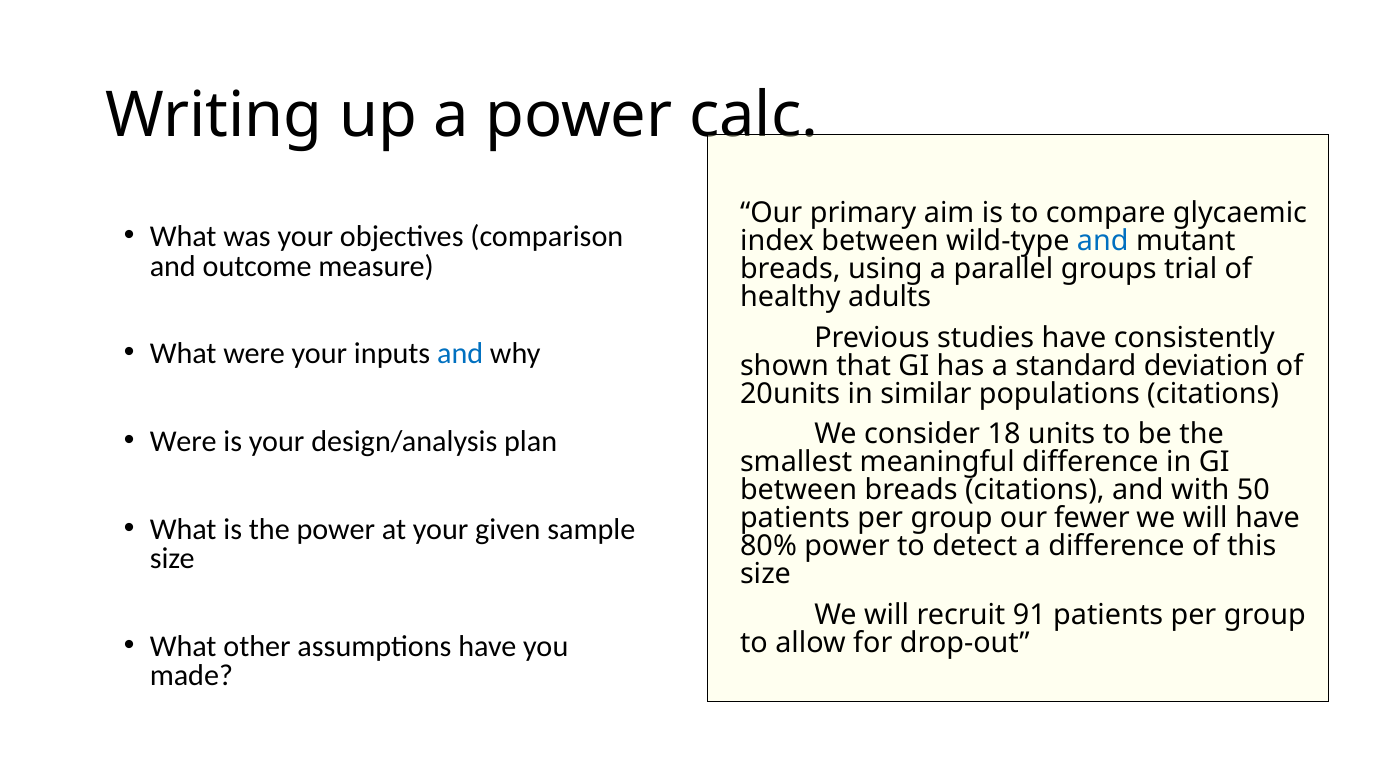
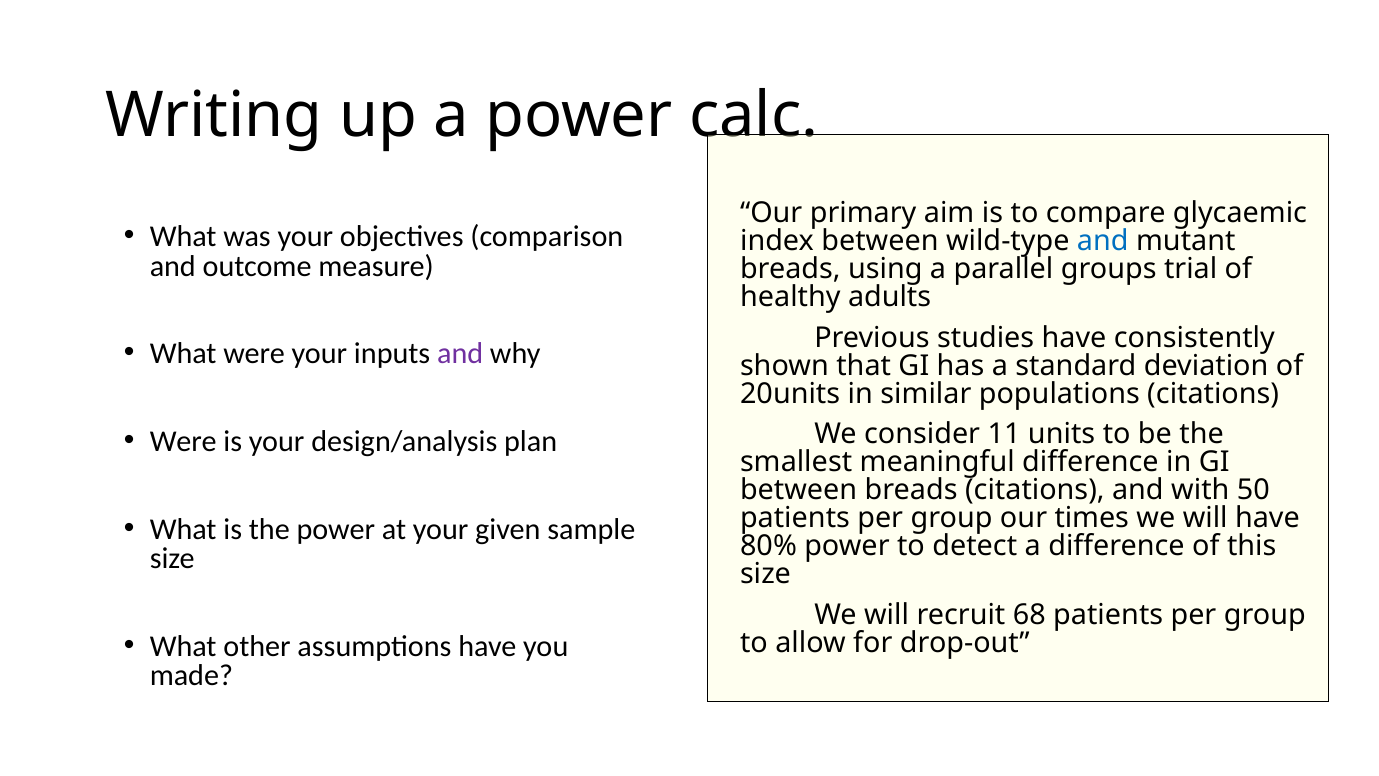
and at (460, 354) colour: blue -> purple
18: 18 -> 11
fewer: fewer -> times
91: 91 -> 68
